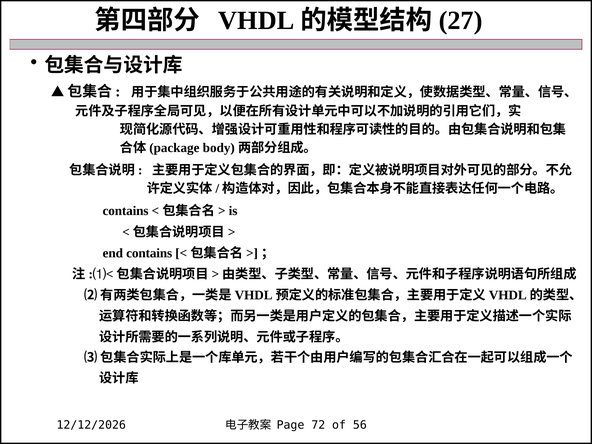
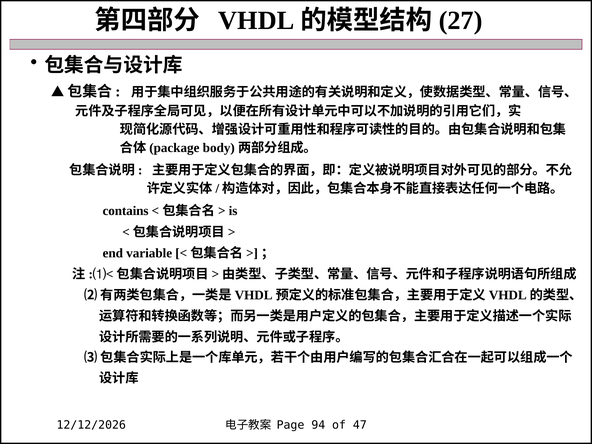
end contains: contains -> variable
72: 72 -> 94
56: 56 -> 47
